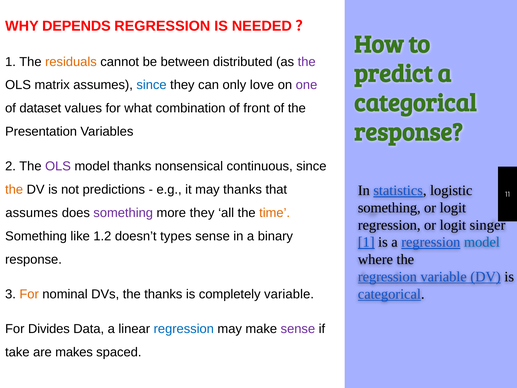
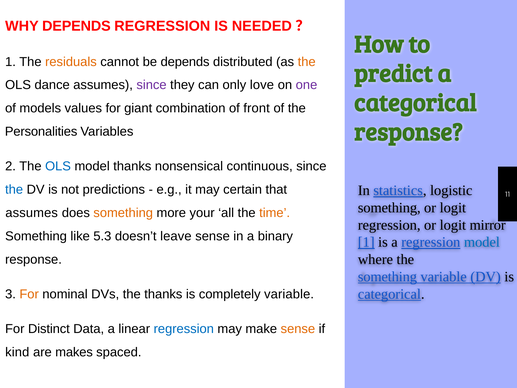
be between: between -> depends
the at (307, 62) colour: purple -> orange
matrix: matrix -> dance
since at (152, 85) colour: blue -> purple
dataset: dataset -> models
what: what -> giant
Presentation: Presentation -> Personalities
OLS at (58, 166) colour: purple -> blue
the at (14, 190) colour: orange -> blue
may thanks: thanks -> certain
something at (123, 213) colour: purple -> orange
more they: they -> your
singer: singer -> mirror
1.2: 1.2 -> 5.3
types: types -> leave
regression at (387, 277): regression -> something
Divides: Divides -> Distinct
sense at (298, 329) colour: purple -> orange
take: take -> kind
